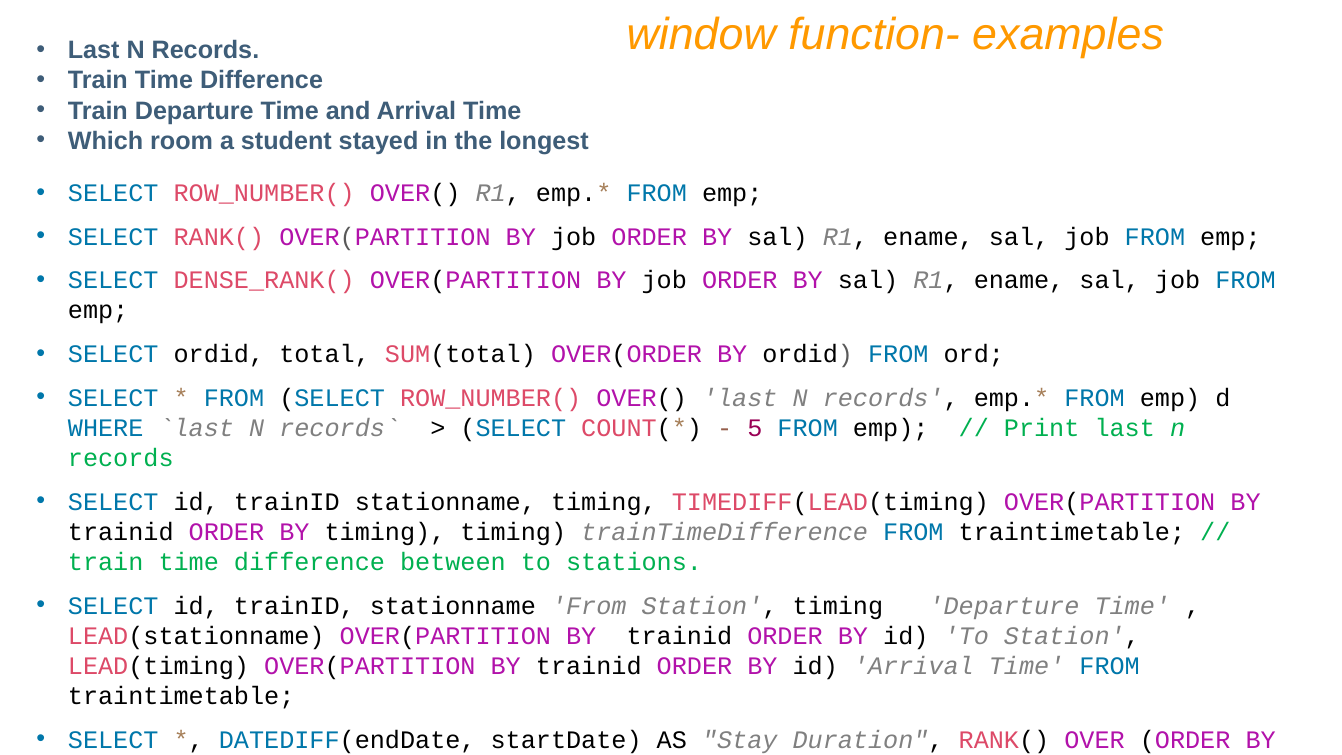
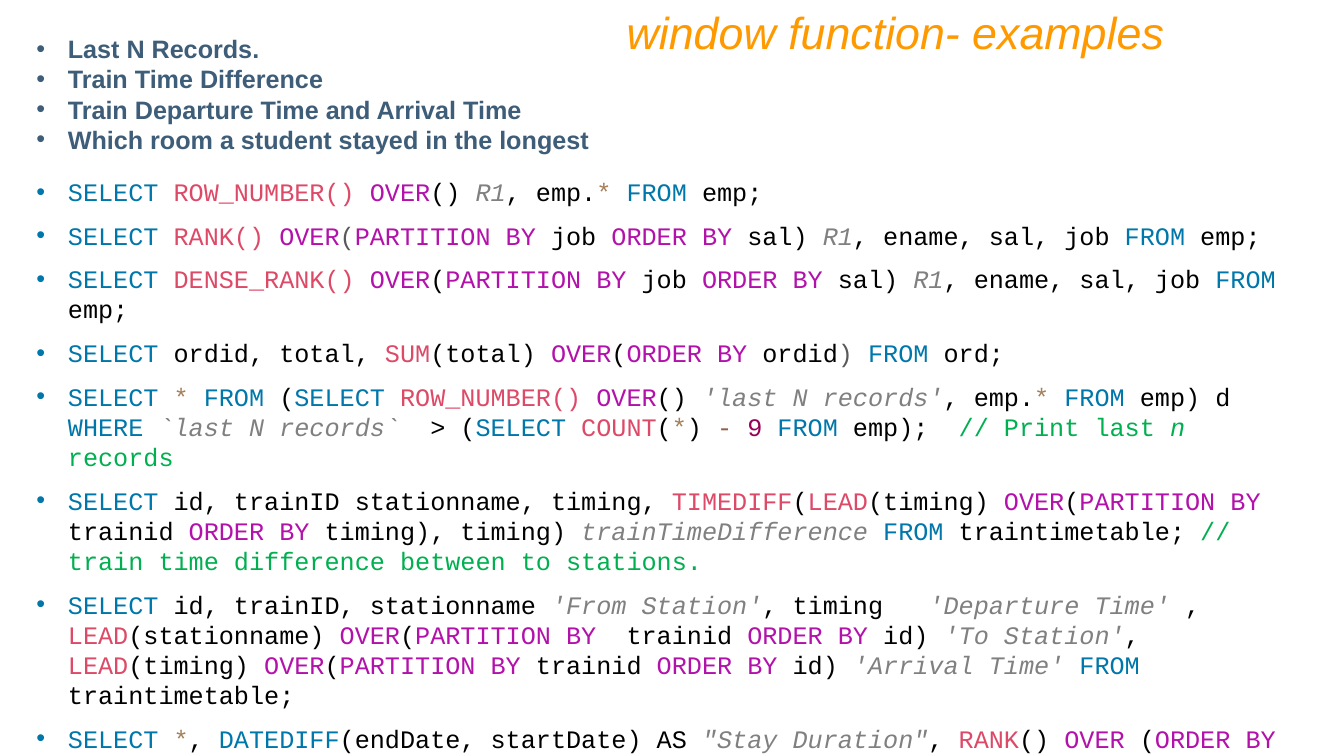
5: 5 -> 9
